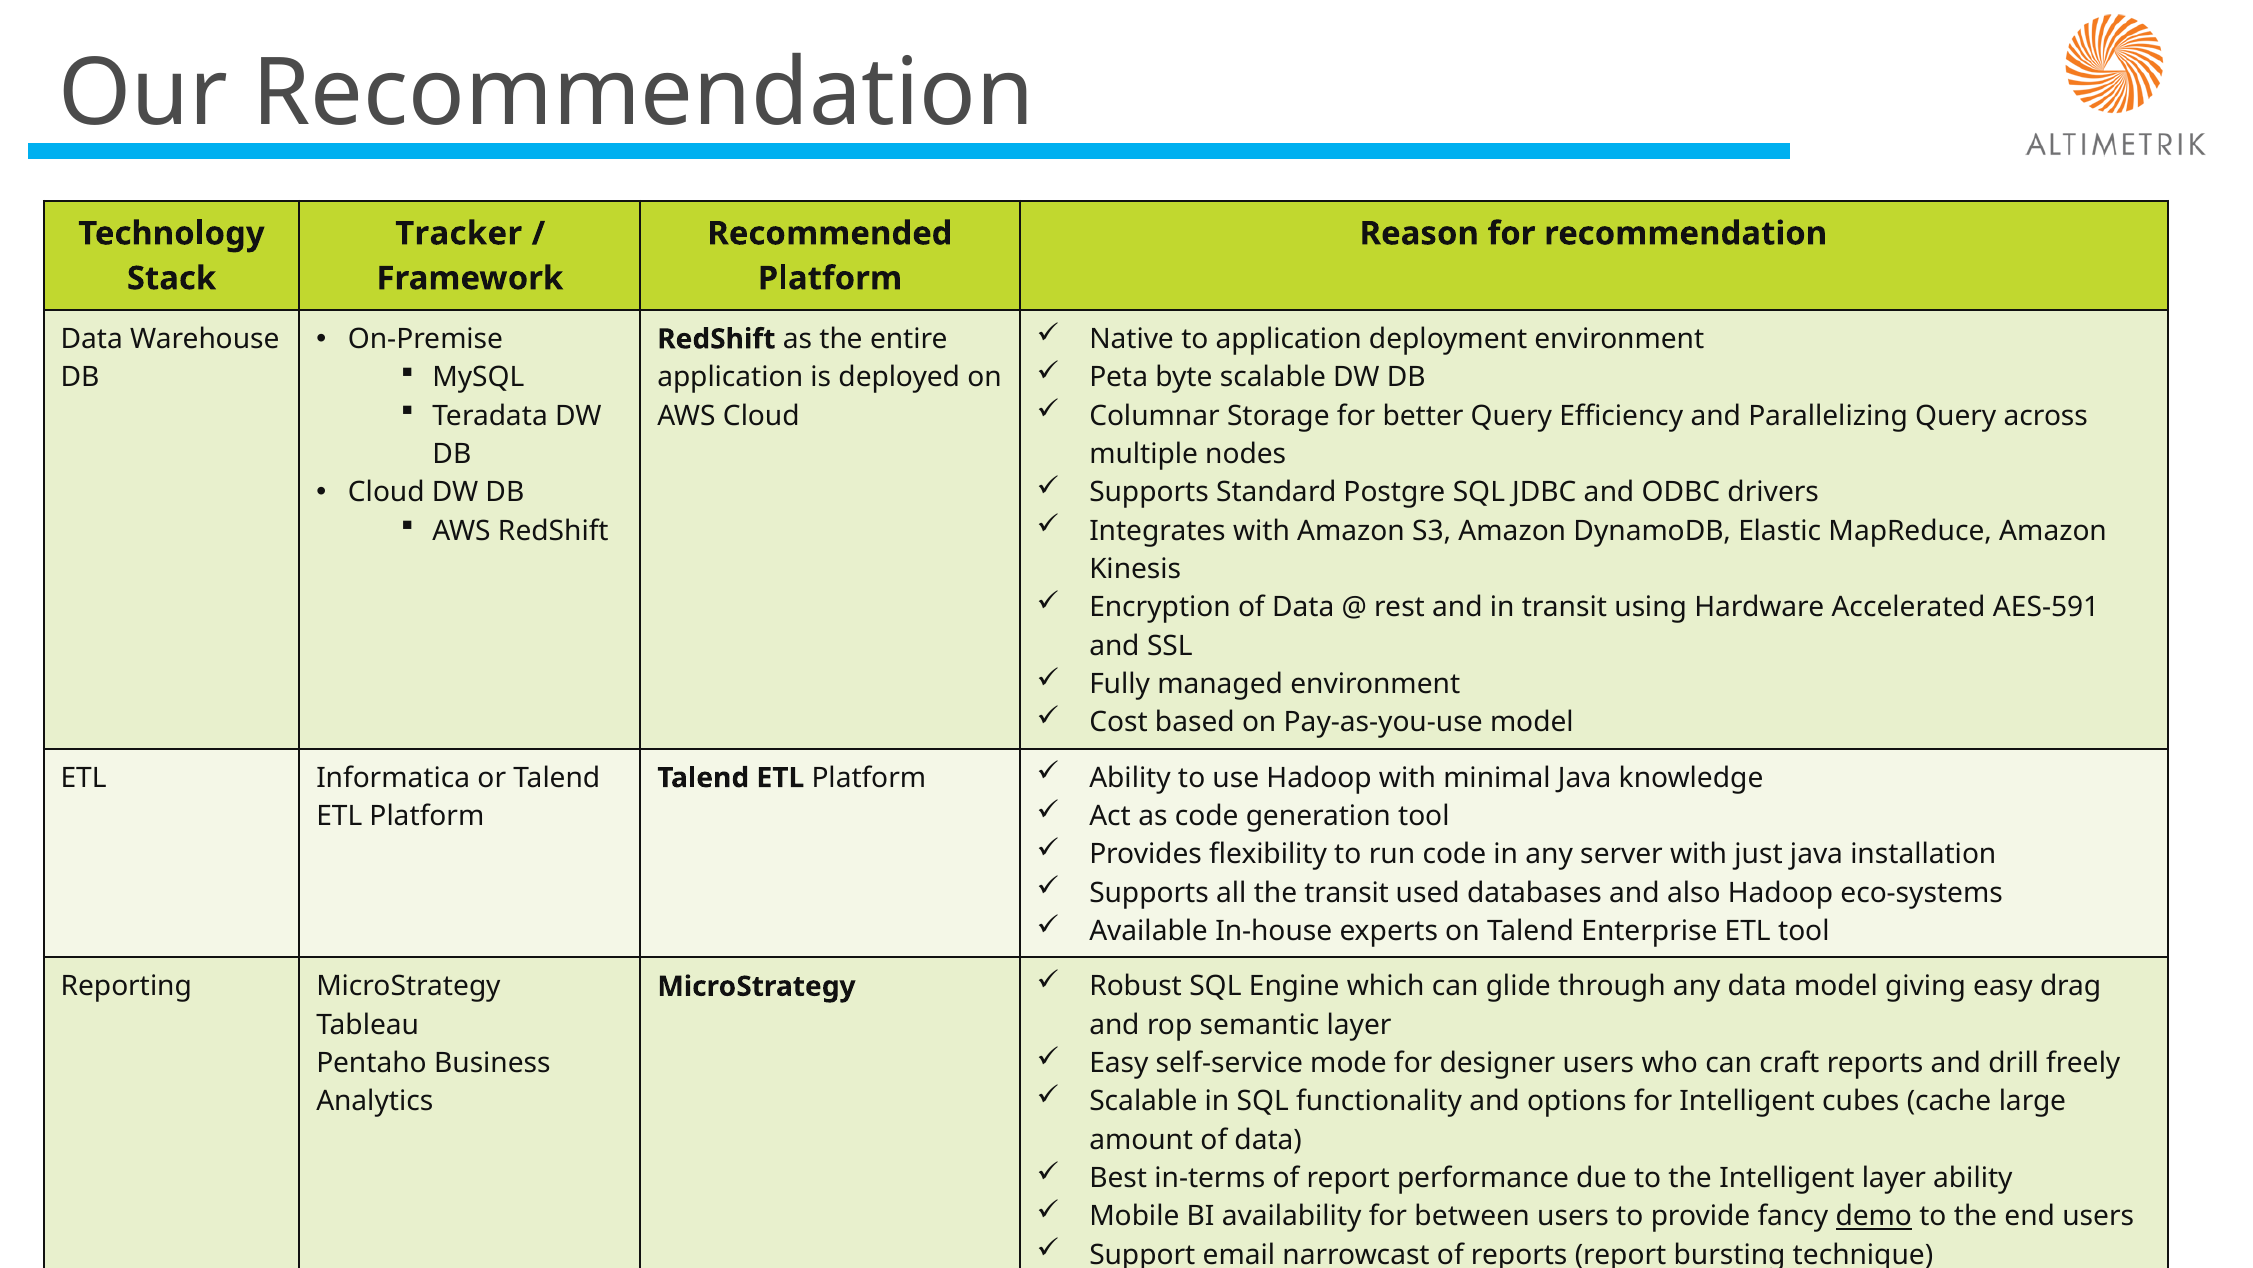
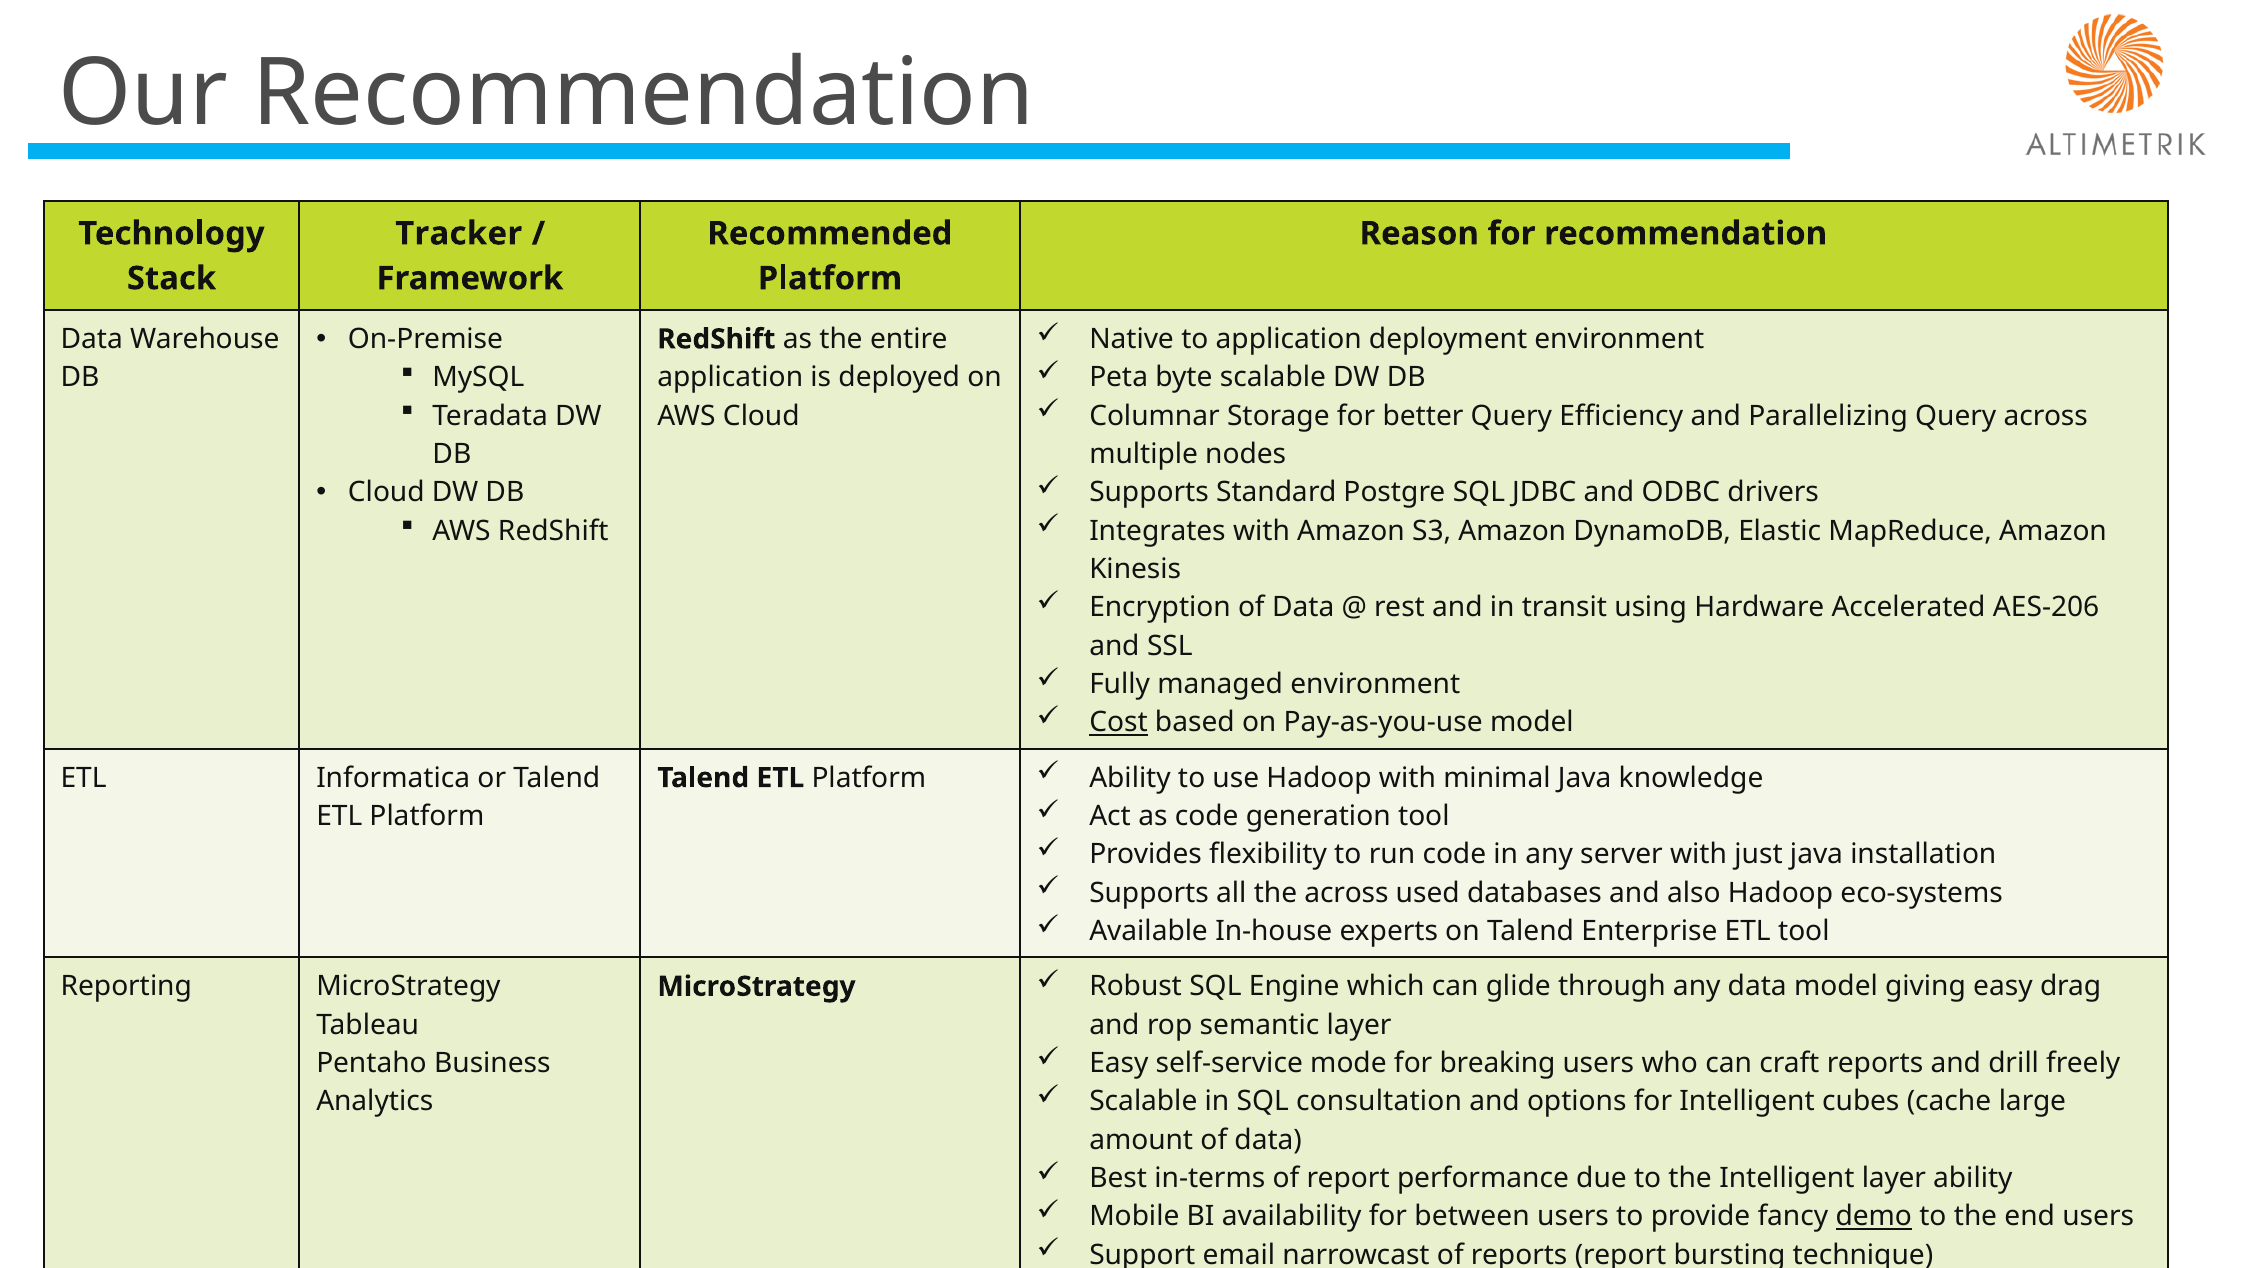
AES-591: AES-591 -> AES-206
Cost underline: none -> present
the transit: transit -> across
designer: designer -> breaking
functionality: functionality -> consultation
